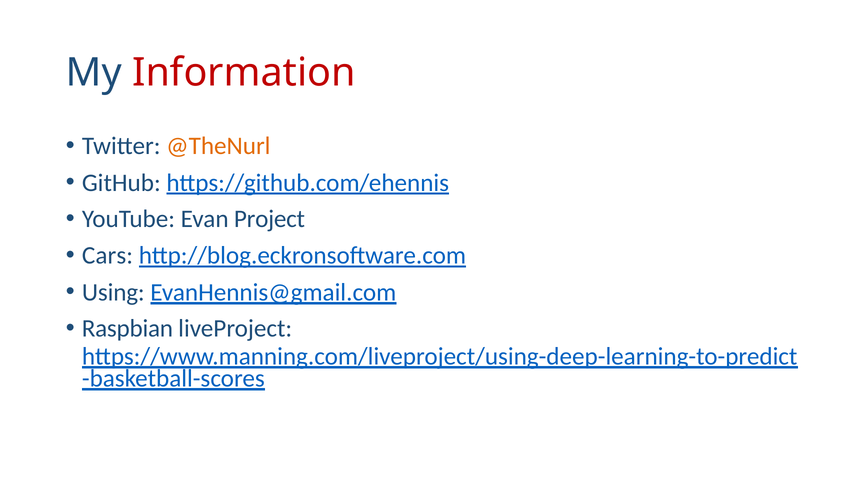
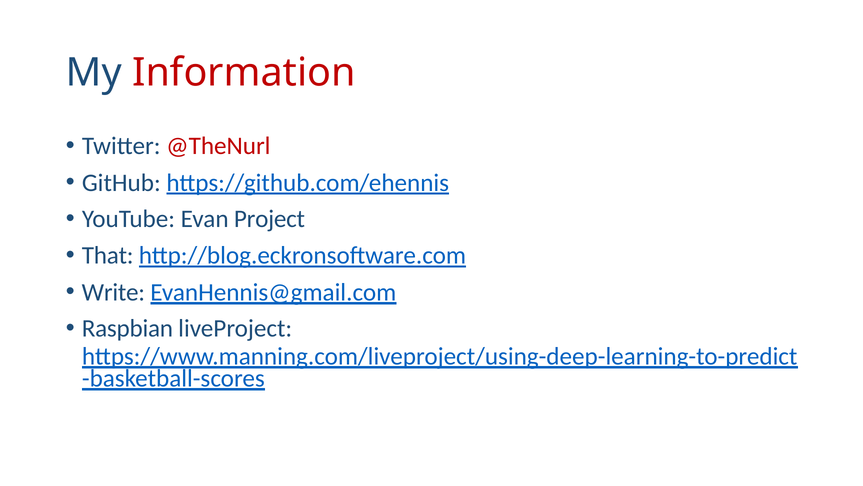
@TheNurl colour: orange -> red
Cars: Cars -> That
Using: Using -> Write
